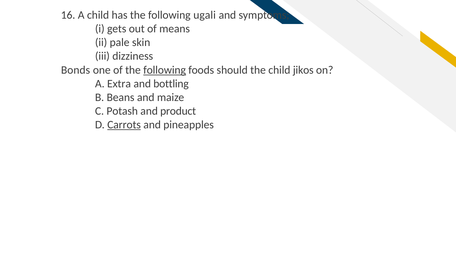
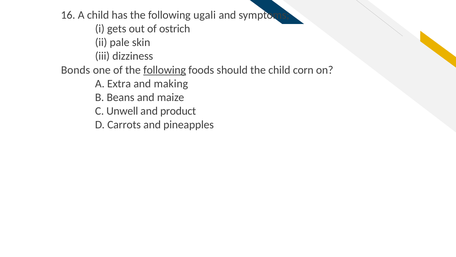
means: means -> ostrich
jikos: jikos -> corn
bottling: bottling -> making
Potash: Potash -> Unwell
Carrots underline: present -> none
